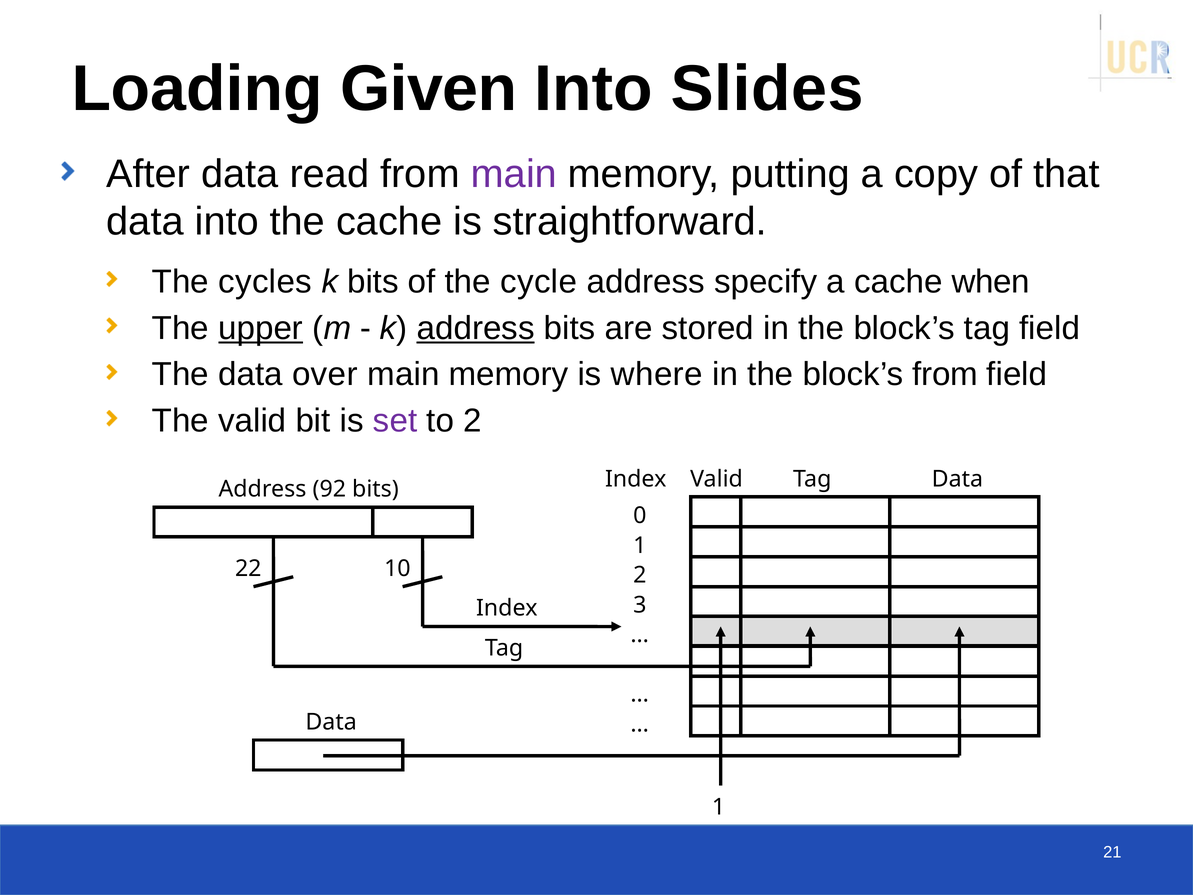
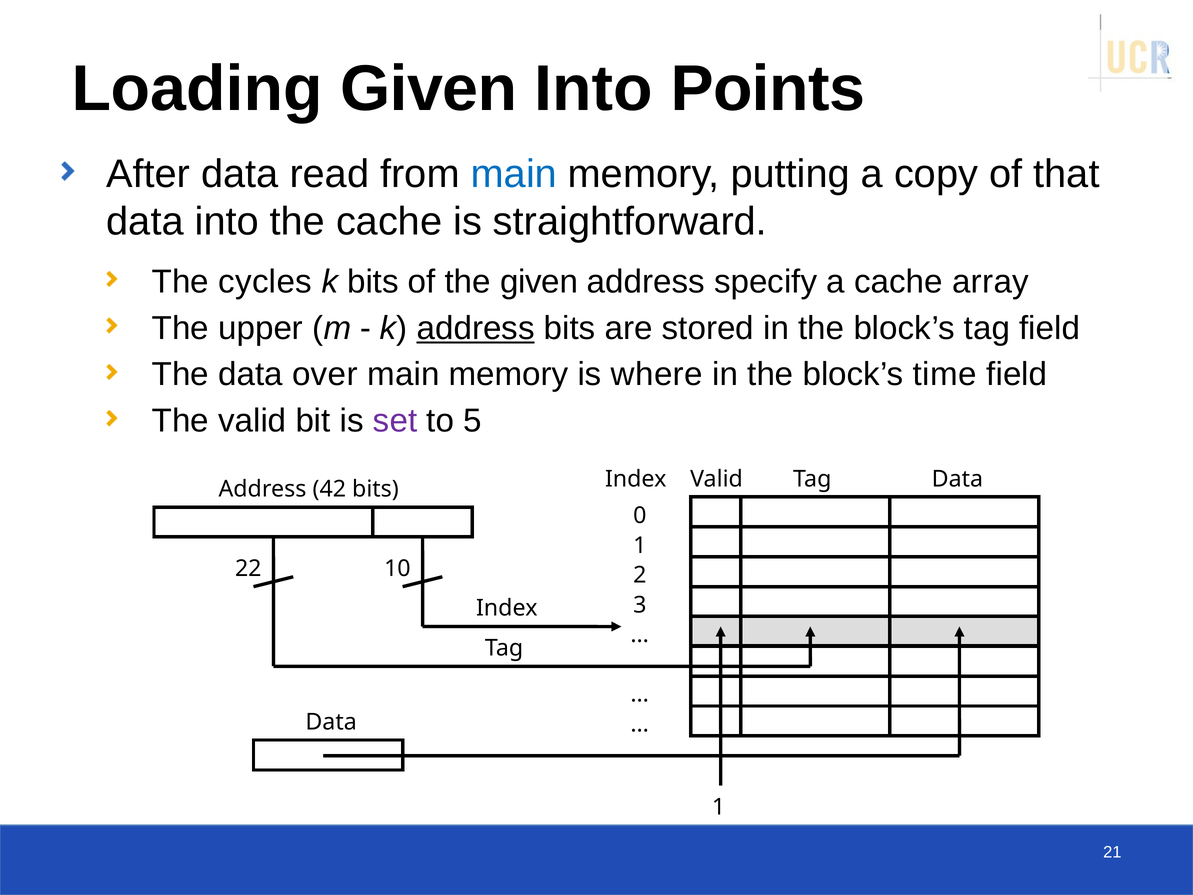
Slides: Slides -> Points
main at (514, 174) colour: purple -> blue
the cycle: cycle -> given
when: when -> array
upper underline: present -> none
block’s from: from -> time
to 2: 2 -> 5
92: 92 -> 42
